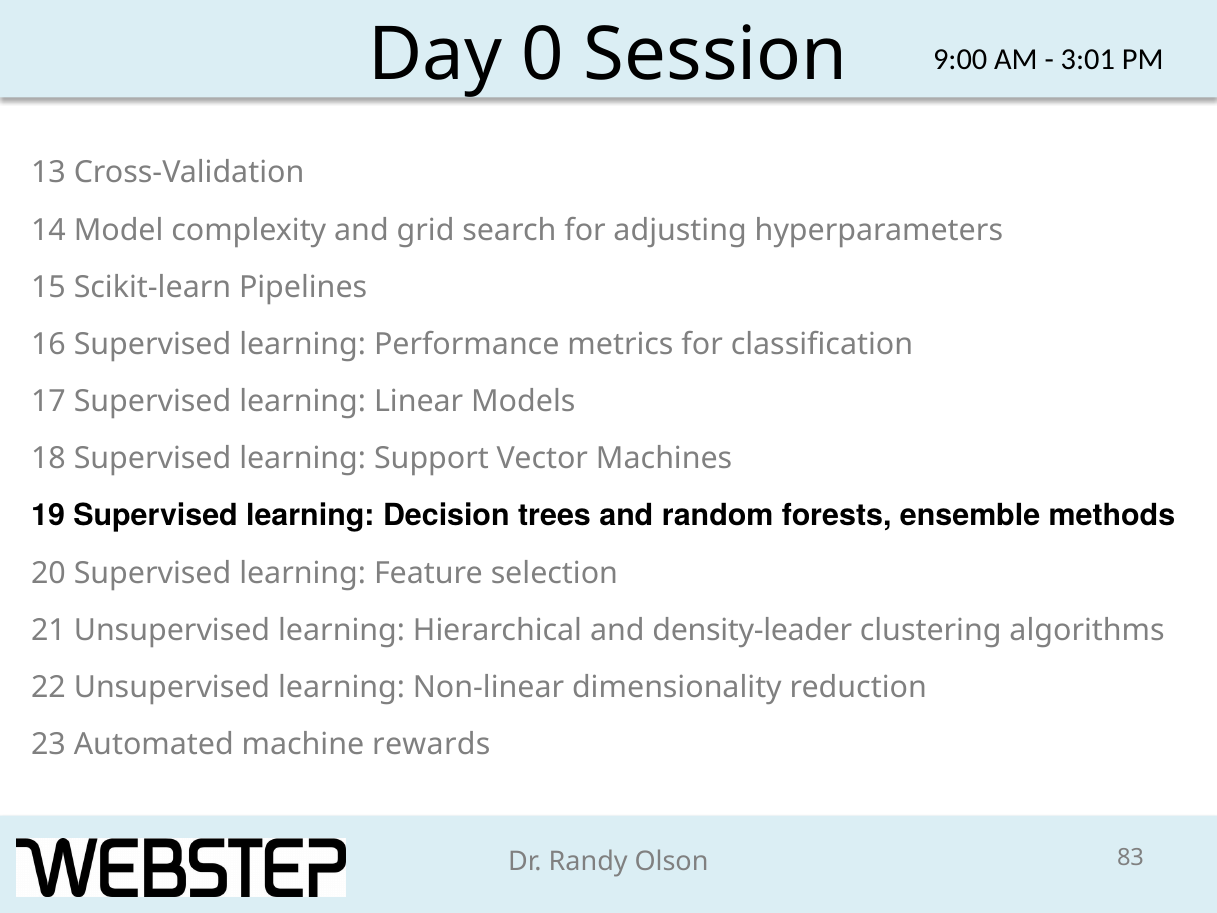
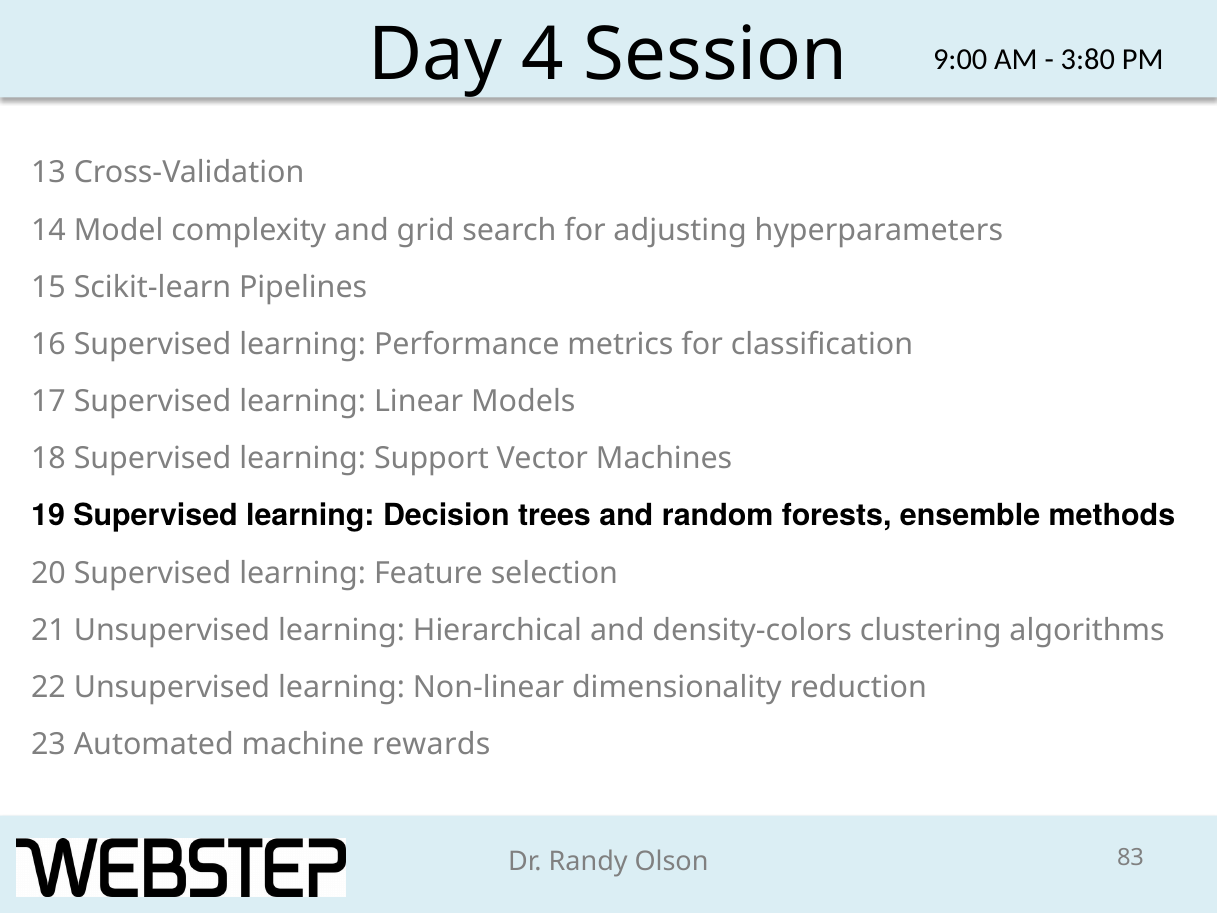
0: 0 -> 4
3:01: 3:01 -> 3:80
density-leader: density-leader -> density-colors
